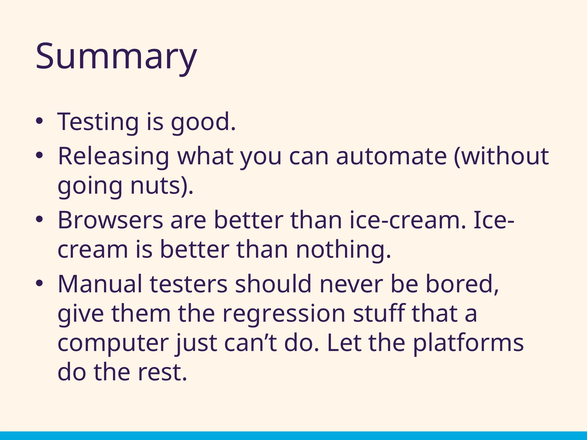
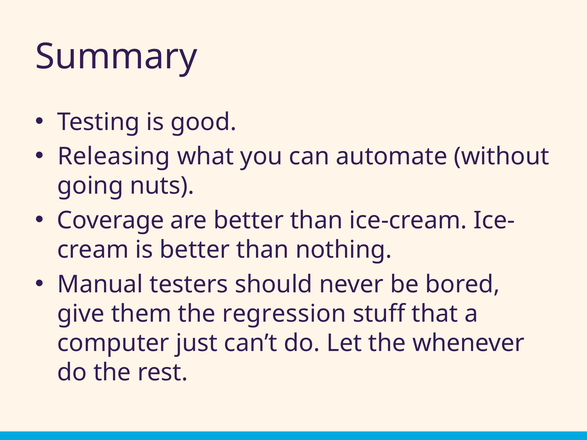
Browsers: Browsers -> Coverage
platforms: platforms -> whenever
